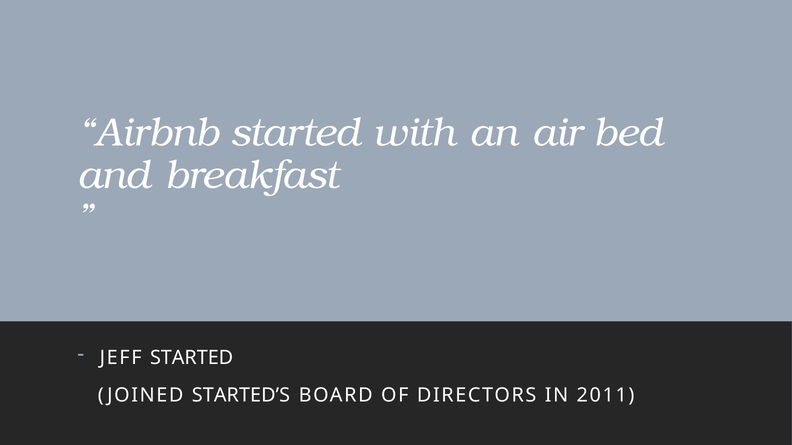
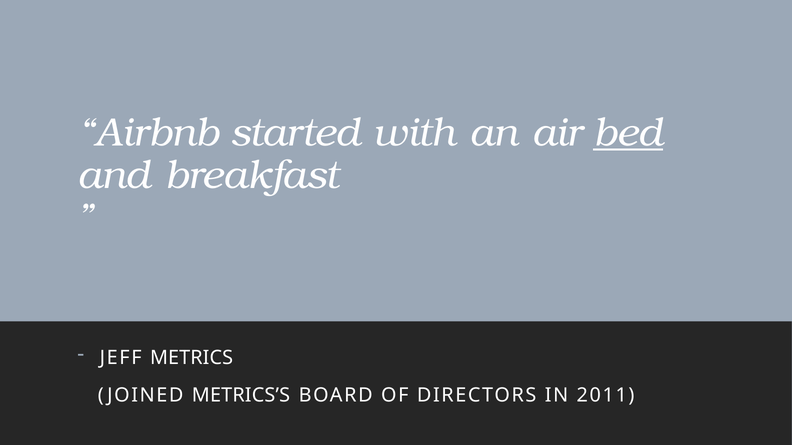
bed underline: none -> present
JEFF STARTED: STARTED -> METRICS
STARTED’S: STARTED’S -> METRICS’S
